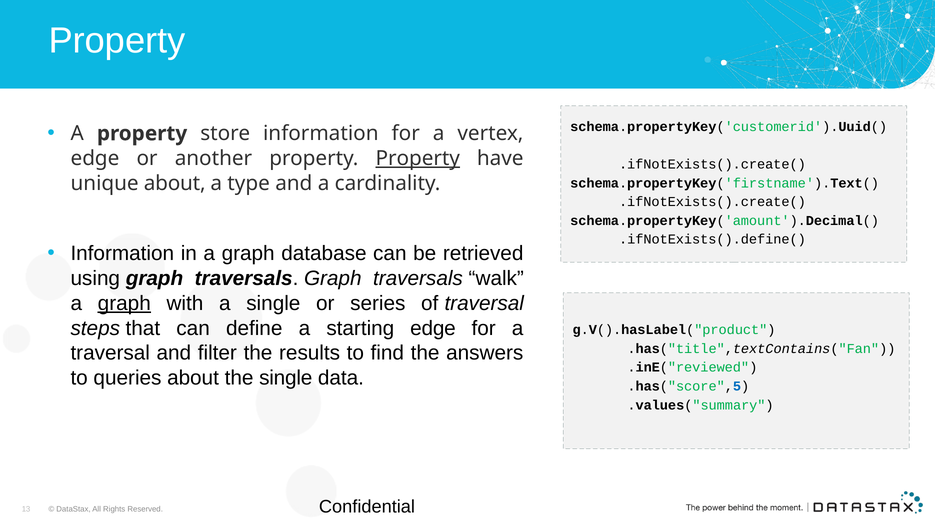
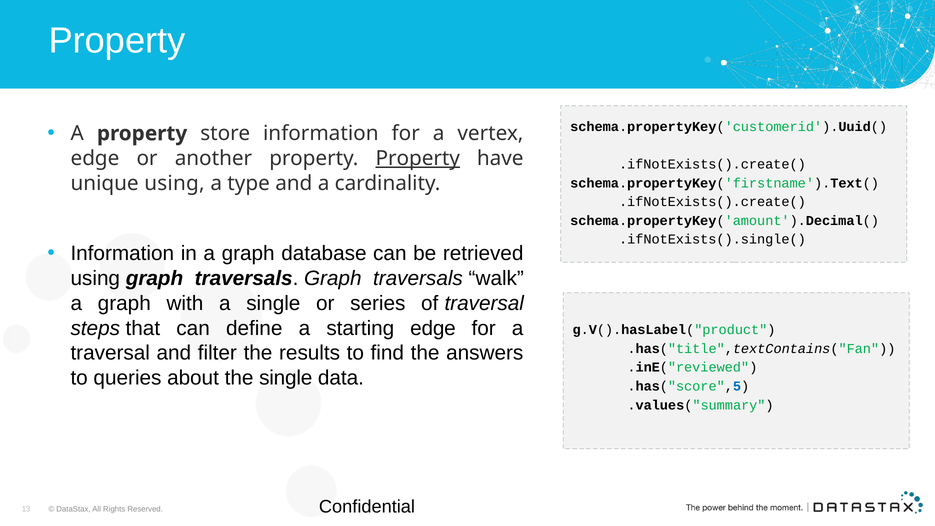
unique about: about -> using
.ifNotExists().define(: .ifNotExists().define( -> .ifNotExists().single(
graph at (124, 303) underline: present -> none
